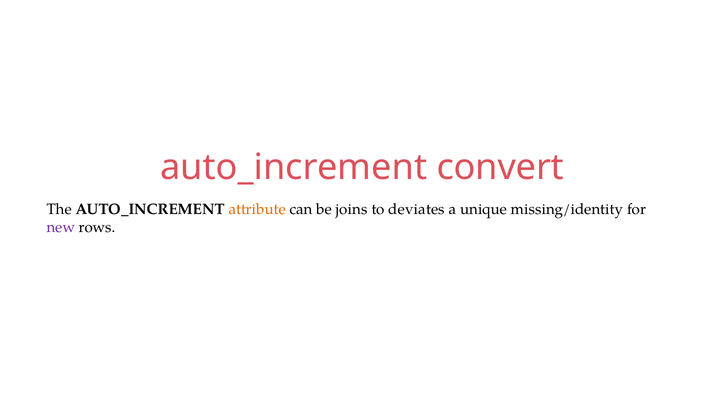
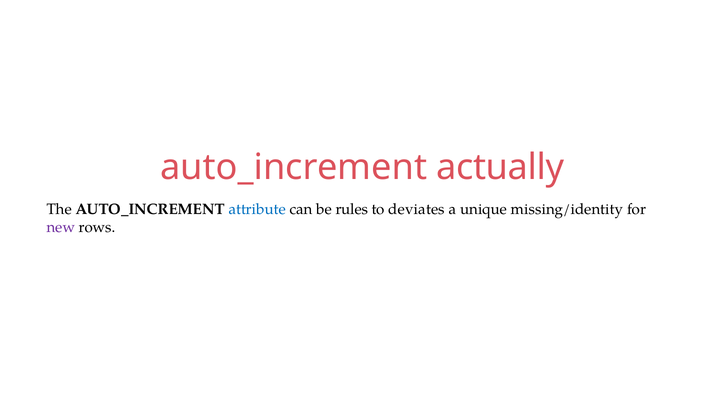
convert: convert -> actually
attribute colour: orange -> blue
joins: joins -> rules
